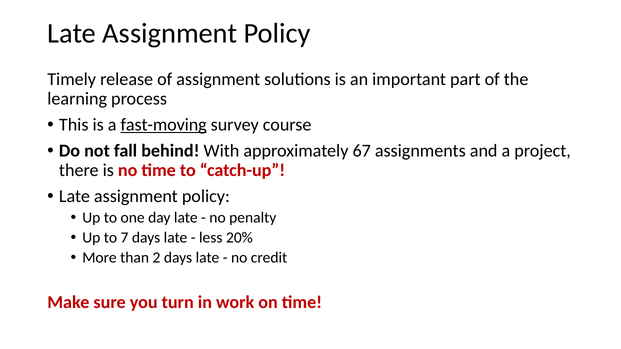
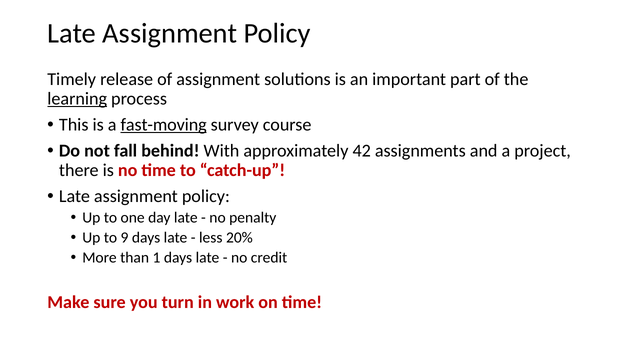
learning underline: none -> present
67: 67 -> 42
7: 7 -> 9
2: 2 -> 1
